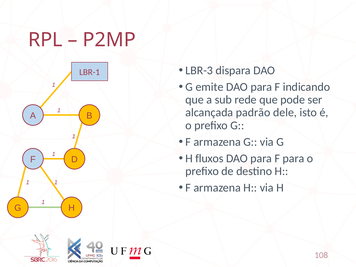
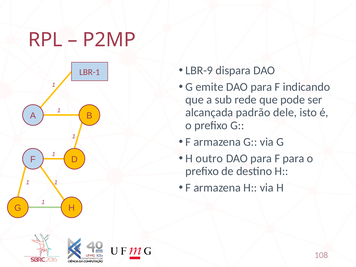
LBR-3: LBR-3 -> LBR-9
fluxos: fluxos -> outro
